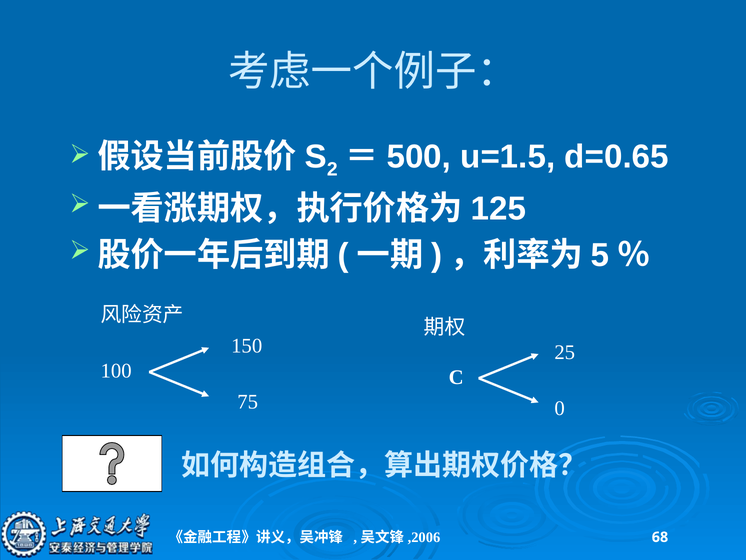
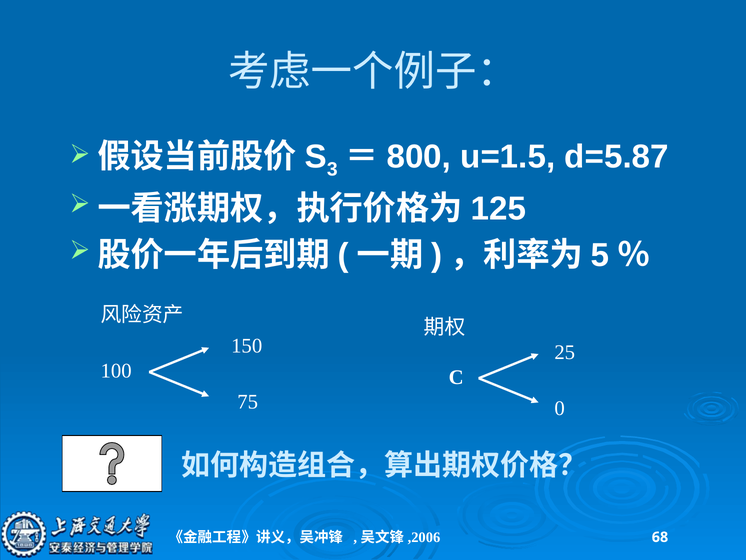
2: 2 -> 3
500: 500 -> 800
d=0.65: d=0.65 -> d=5.87
